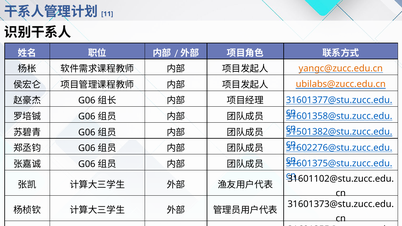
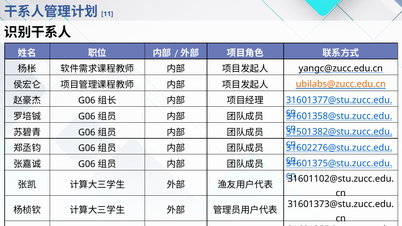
yangc@zucc.edu.cn colour: orange -> black
